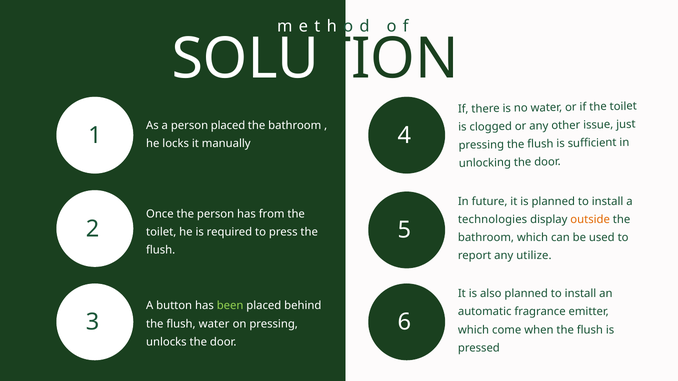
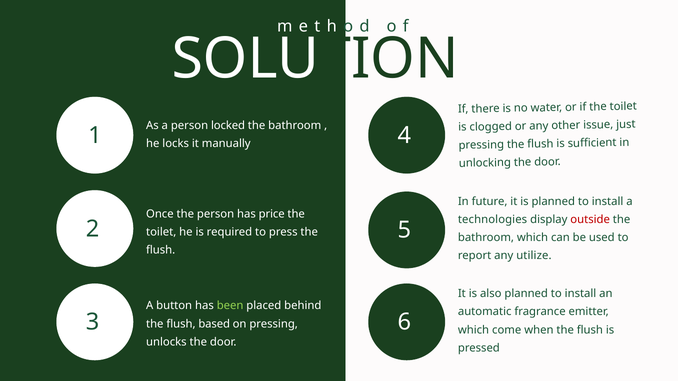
person placed: placed -> locked
from: from -> price
outside colour: orange -> red
flush water: water -> based
